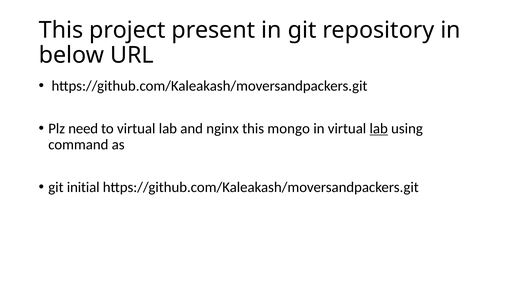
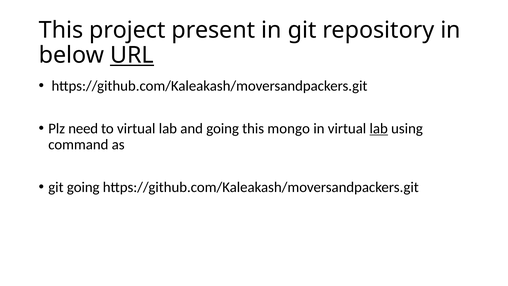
URL underline: none -> present
and nginx: nginx -> going
git initial: initial -> going
